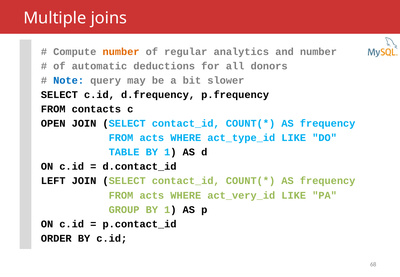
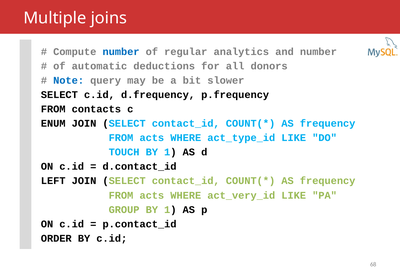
number at (121, 52) colour: orange -> blue
OPEN: OPEN -> ENUM
TABLE: TABLE -> TOUCH
